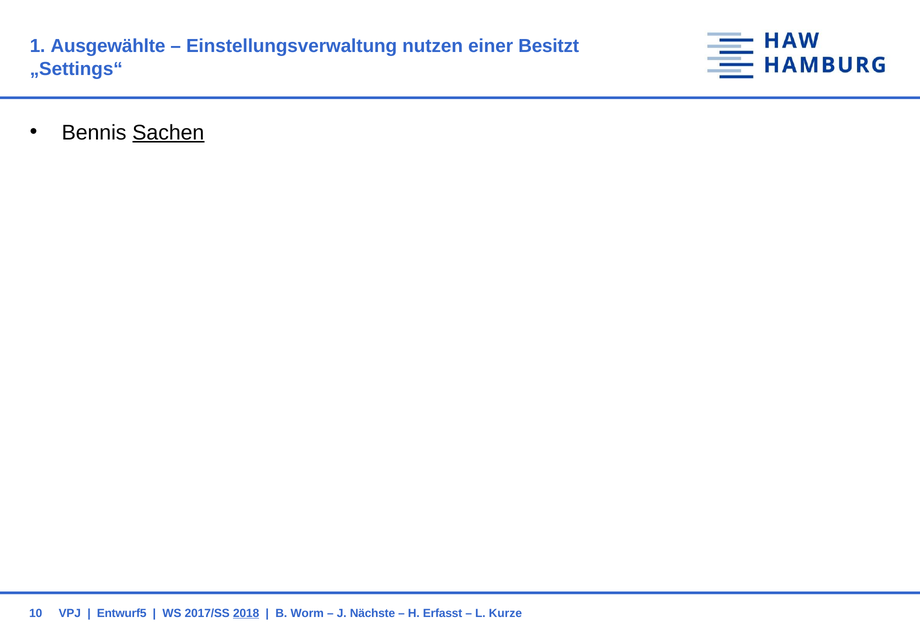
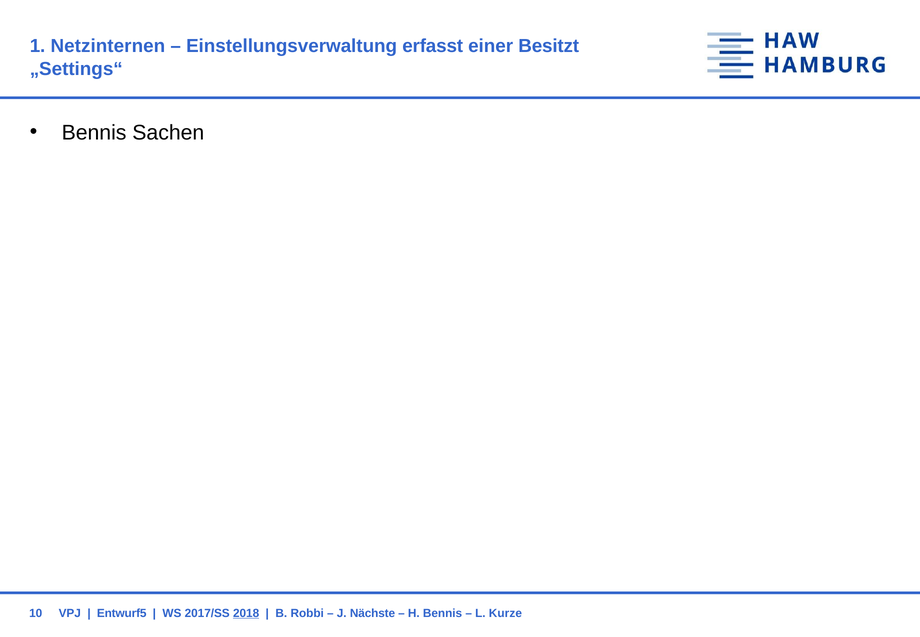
Ausgewählte: Ausgewählte -> Netzinternen
nutzen: nutzen -> erfasst
Sachen underline: present -> none
Worm: Worm -> Robbi
H Erfasst: Erfasst -> Bennis
